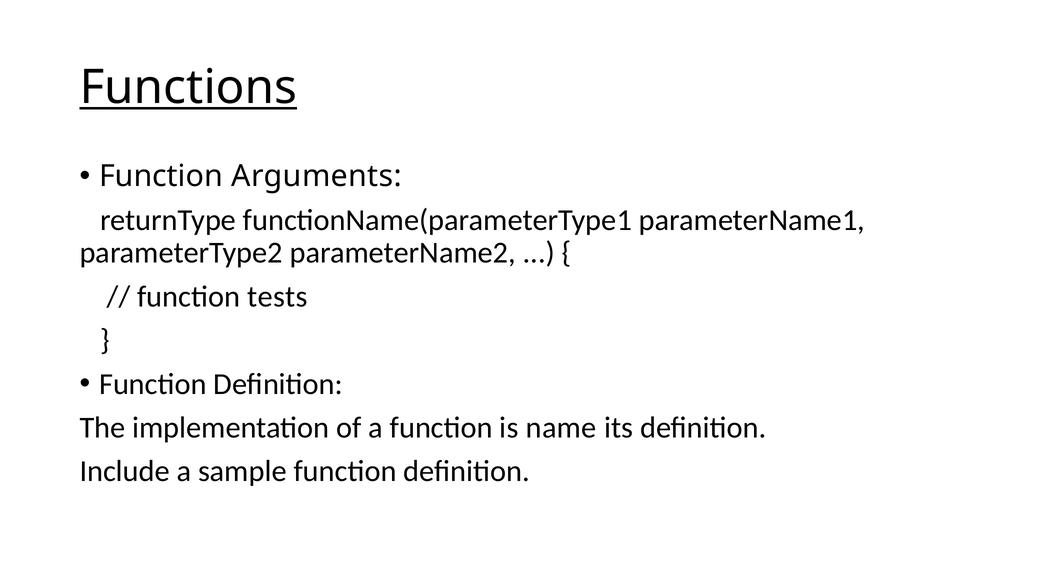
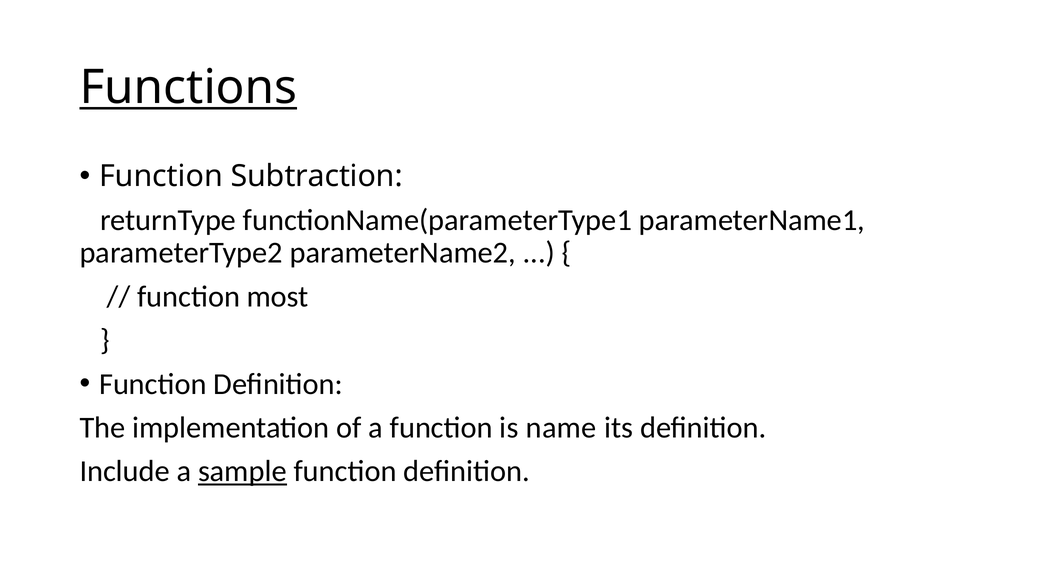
Arguments: Arguments -> Subtraction
tests: tests -> most
sample underline: none -> present
